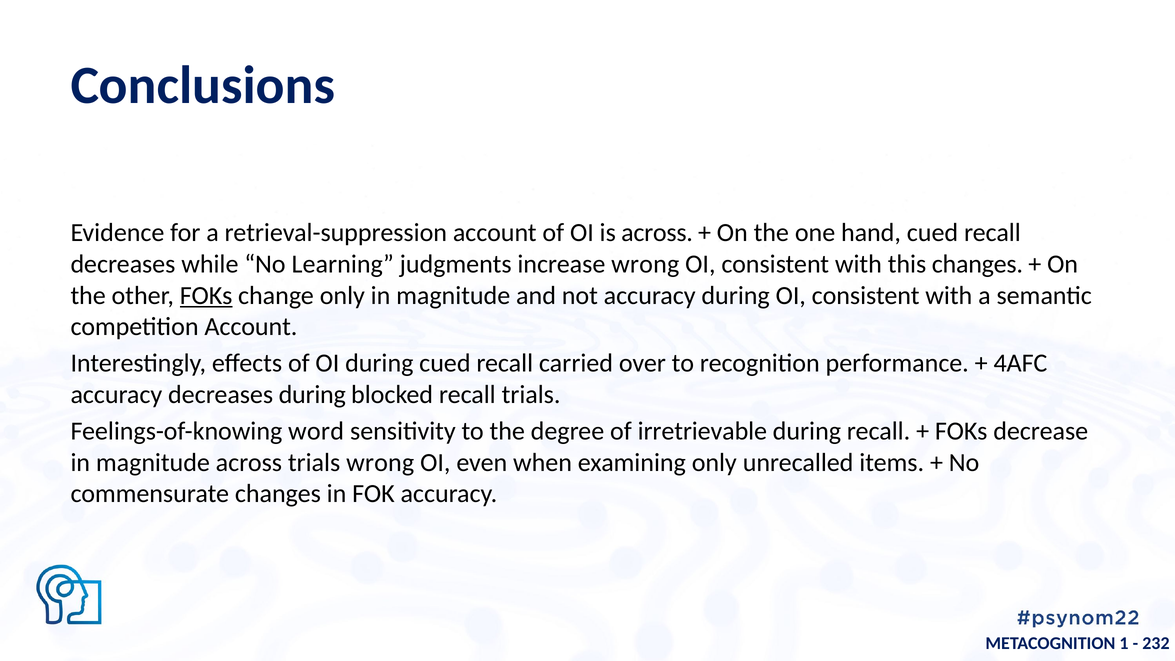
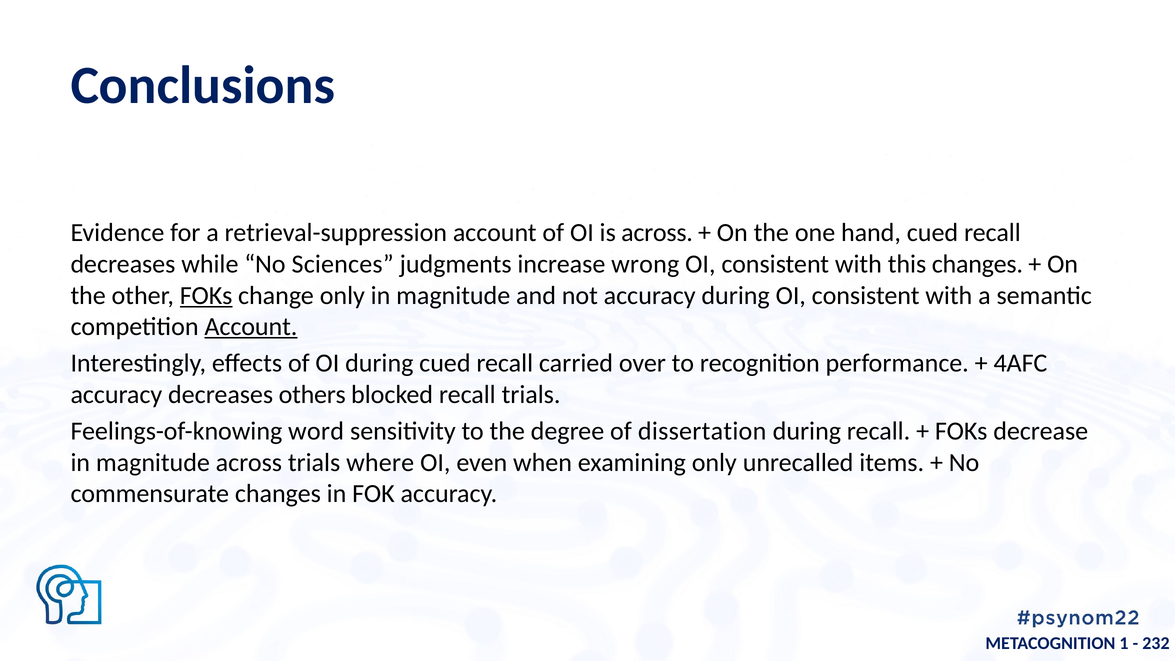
Learning: Learning -> Sciences
Account at (251, 327) underline: none -> present
decreases during: during -> others
irretrievable: irretrievable -> dissertation
trials wrong: wrong -> where
